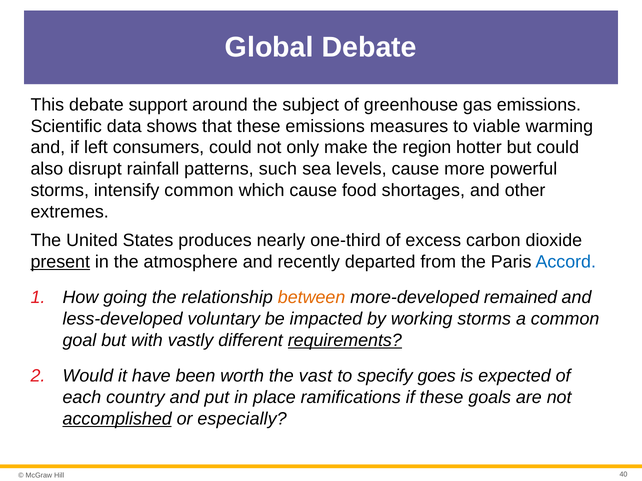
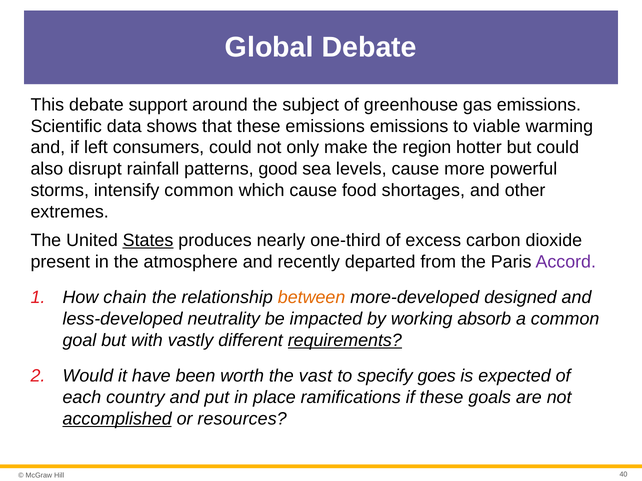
emissions measures: measures -> emissions
such: such -> good
States underline: none -> present
present underline: present -> none
Accord colour: blue -> purple
going: going -> chain
remained: remained -> designed
voluntary: voluntary -> neutrality
working storms: storms -> absorb
especially: especially -> resources
